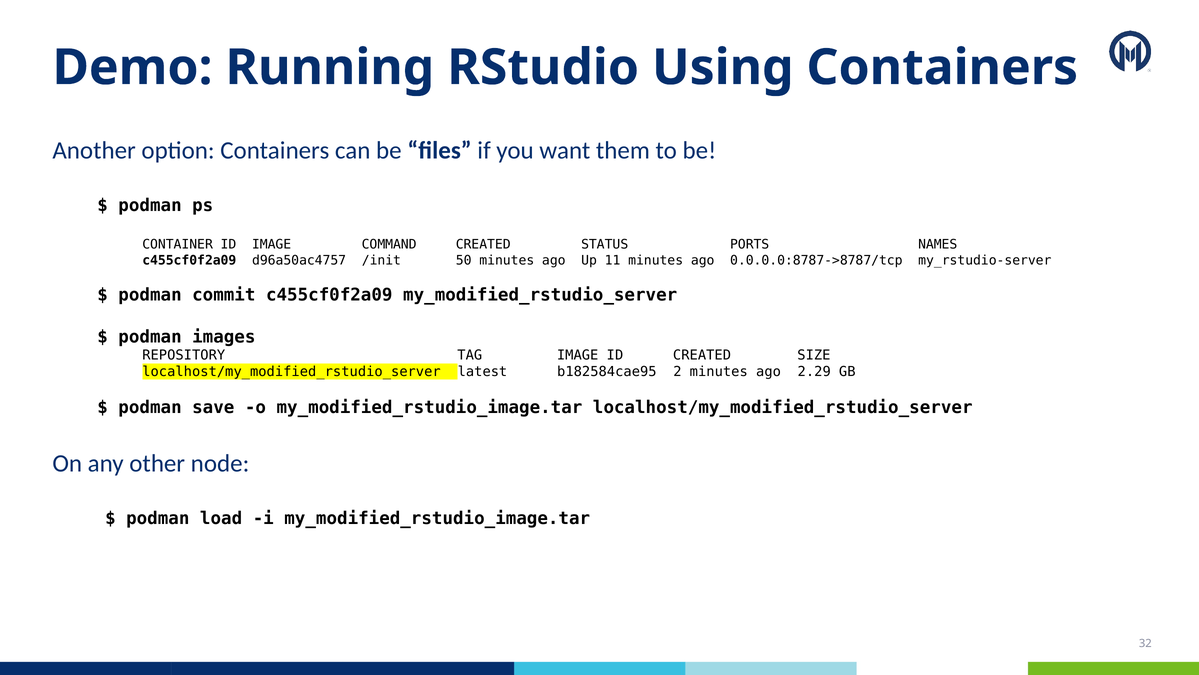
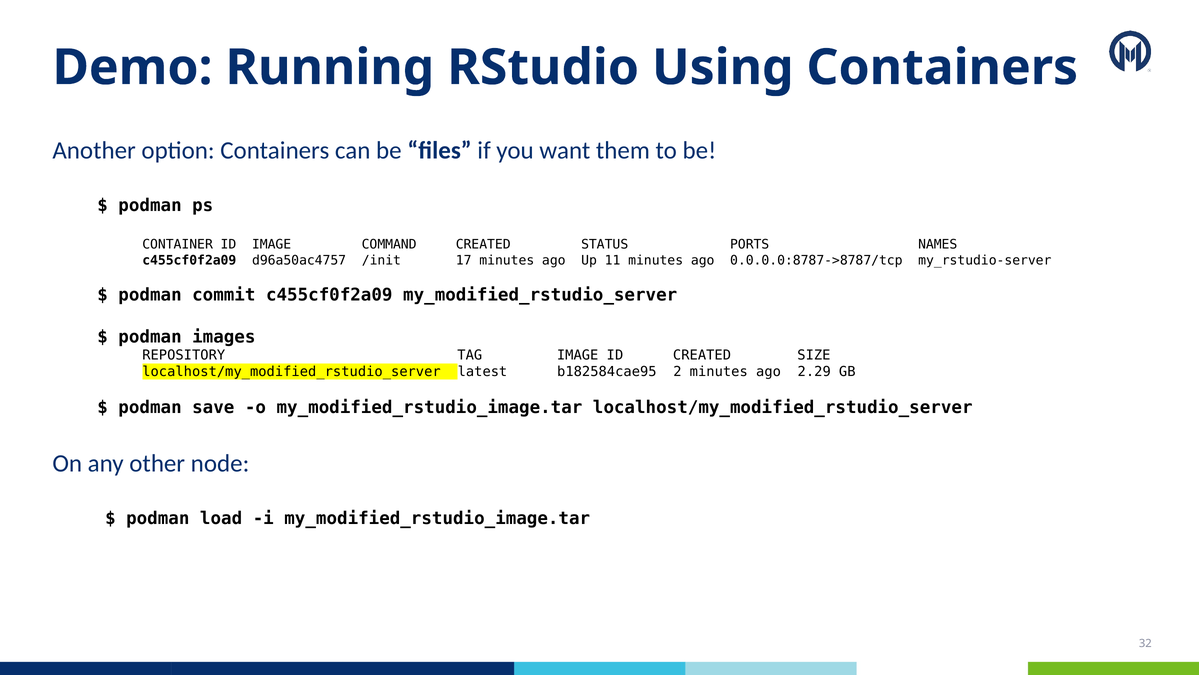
50: 50 -> 17
